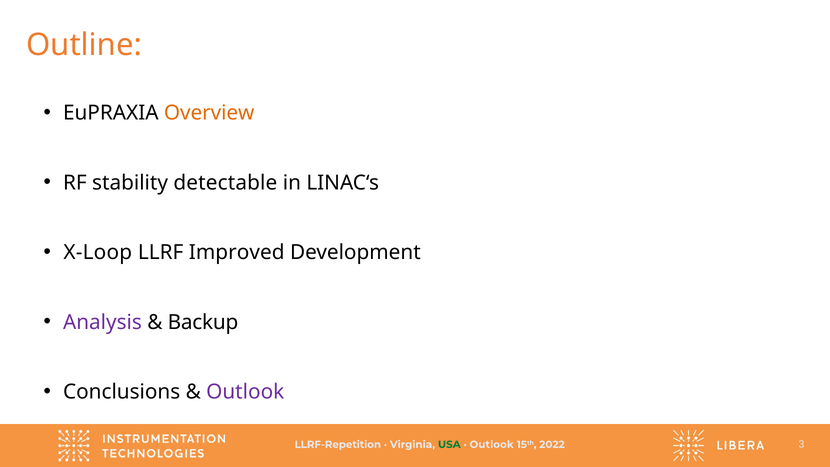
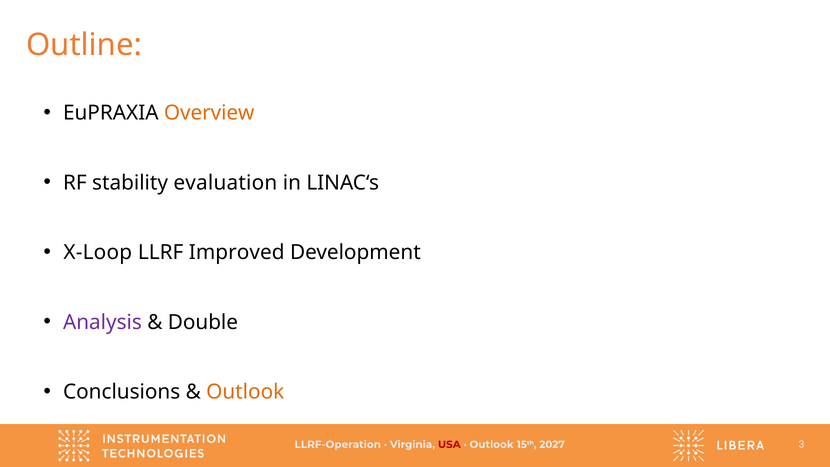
detectable: detectable -> evaluation
Backup: Backup -> Double
Outlook at (245, 392) colour: purple -> orange
LLRF-Repetition: LLRF-Repetition -> LLRF-Operation
USA colour: green -> red
2022: 2022 -> 2027
